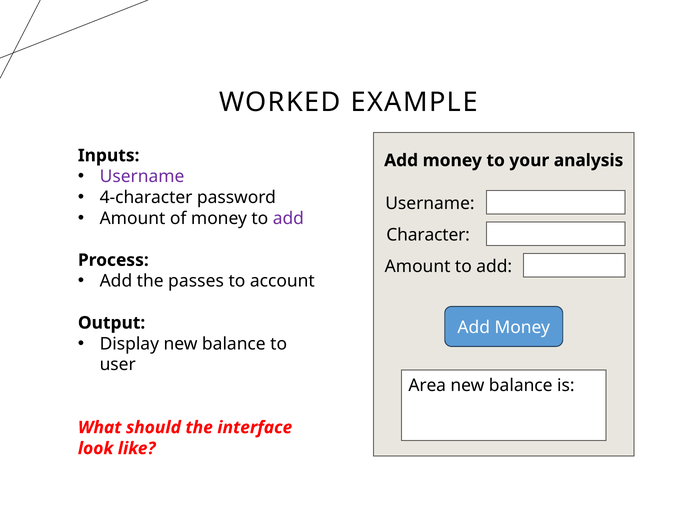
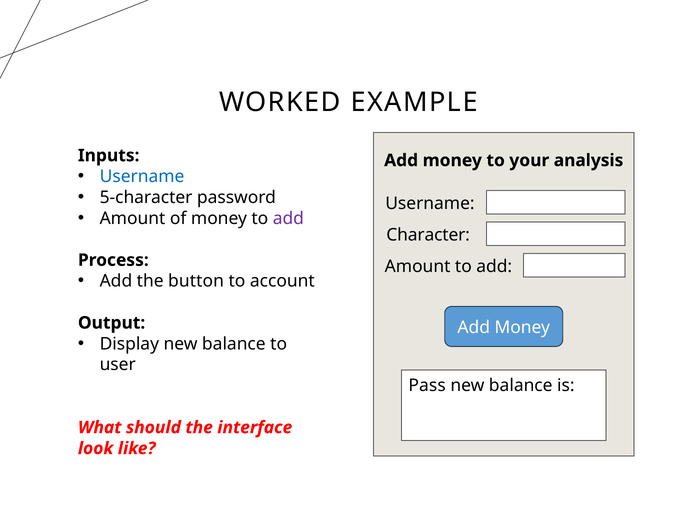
Username at (142, 176) colour: purple -> blue
4-character: 4-character -> 5-character
passes: passes -> button
Area: Area -> Pass
